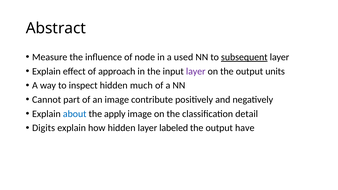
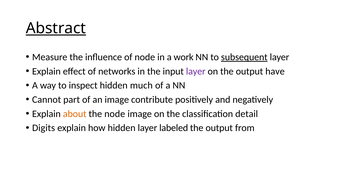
Abstract underline: none -> present
used: used -> work
approach: approach -> networks
units: units -> have
about colour: blue -> orange
the apply: apply -> node
have: have -> from
